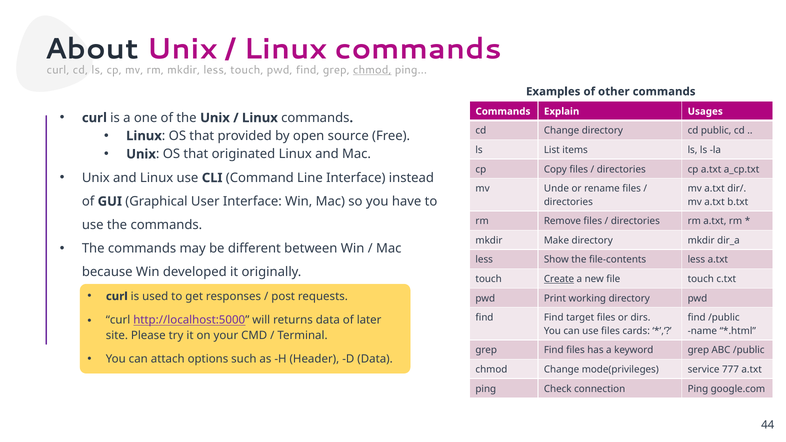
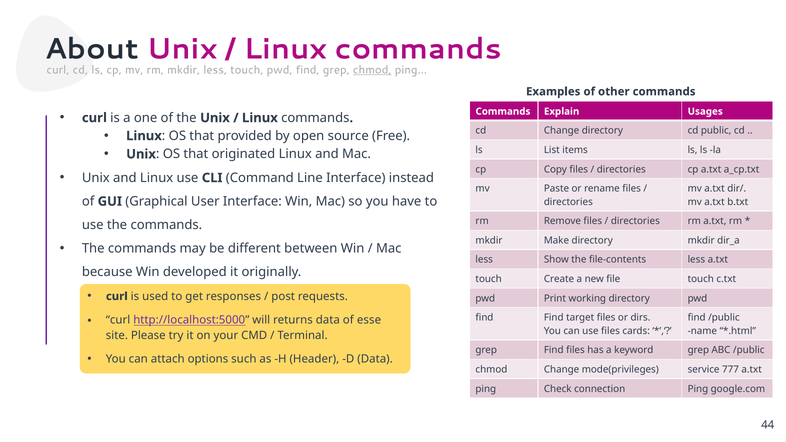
Unde: Unde -> Paste
Create underline: present -> none
later: later -> esse
